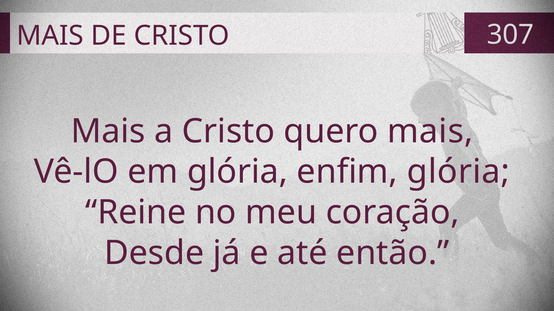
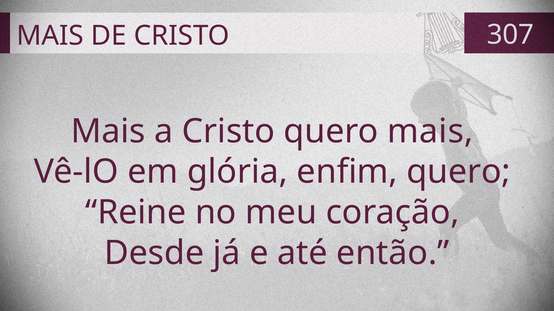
enfim glória: glória -> quero
